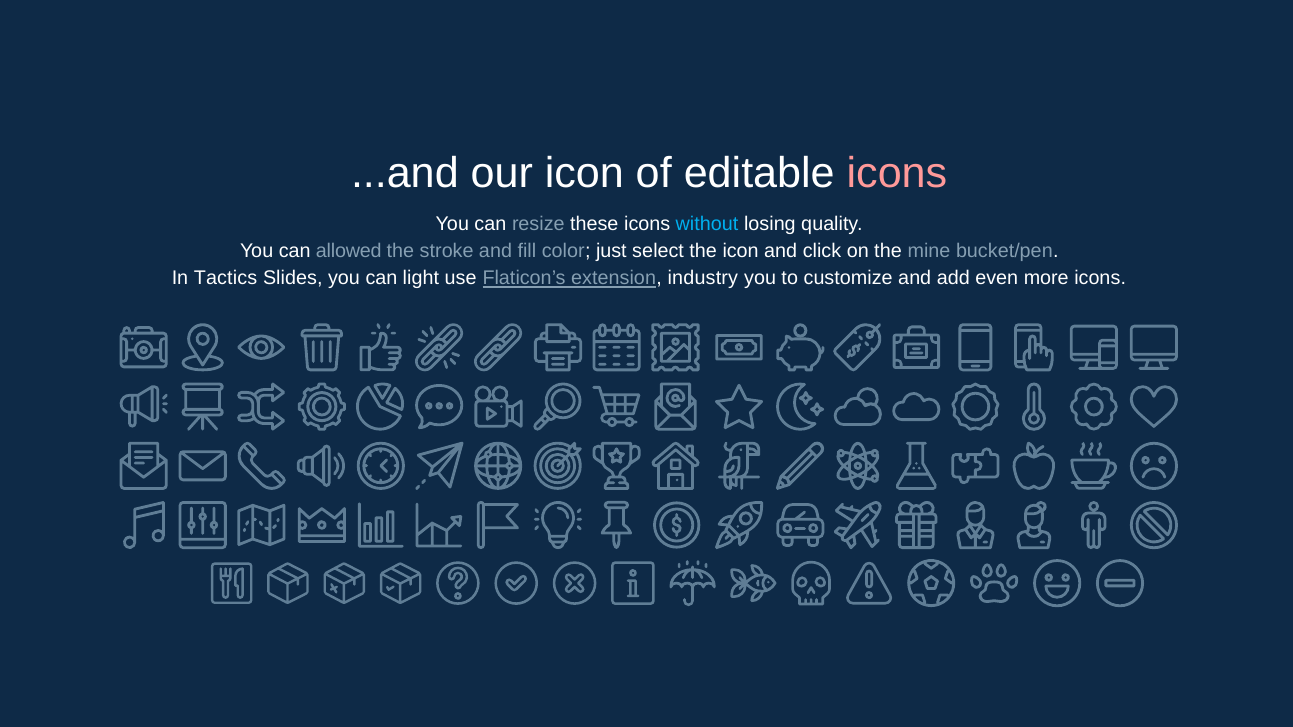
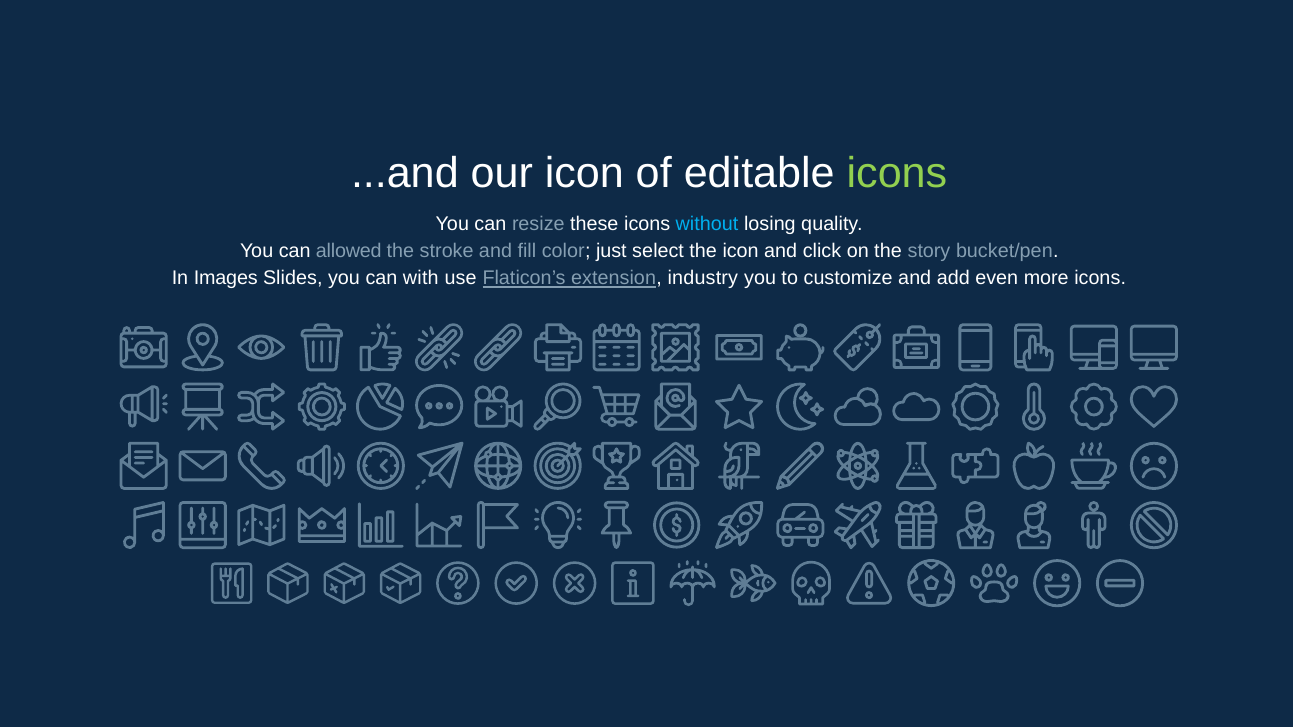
icons at (897, 174) colour: pink -> light green
mine: mine -> story
Tactics: Tactics -> Images
light: light -> with
